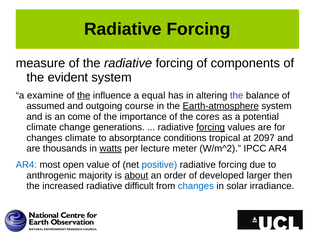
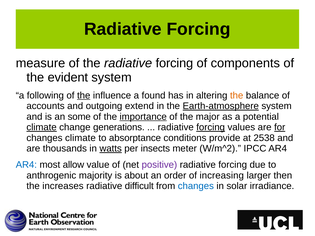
examine: examine -> following
equal: equal -> found
the at (237, 96) colour: purple -> orange
assumed: assumed -> accounts
course: course -> extend
come: come -> some
importance underline: none -> present
cores: cores -> major
climate at (42, 127) underline: none -> present
for underline: none -> present
tropical: tropical -> provide
2097: 2097 -> 2538
lecture: lecture -> insects
open: open -> allow
positive colour: blue -> purple
about underline: present -> none
developed: developed -> increasing
increased: increased -> increases
